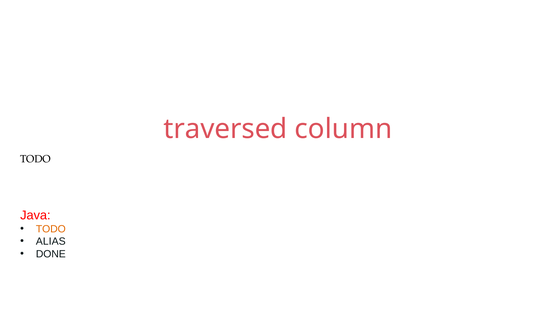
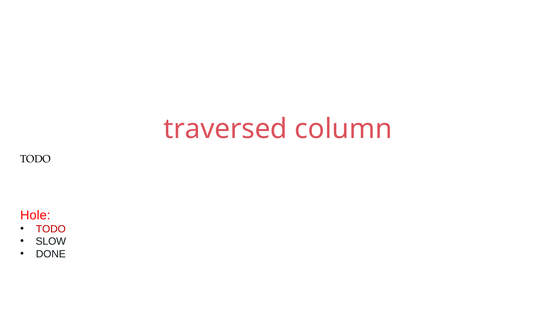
Java: Java -> Hole
TODO at (51, 229) colour: orange -> red
ALIAS: ALIAS -> SLOW
